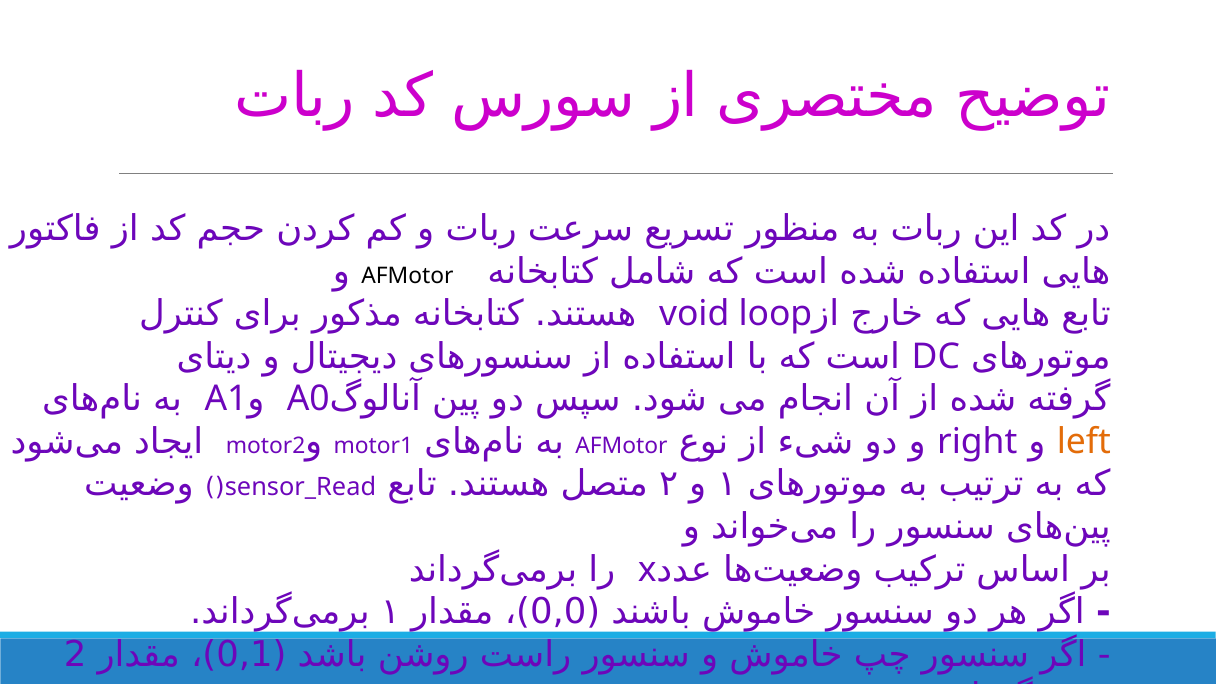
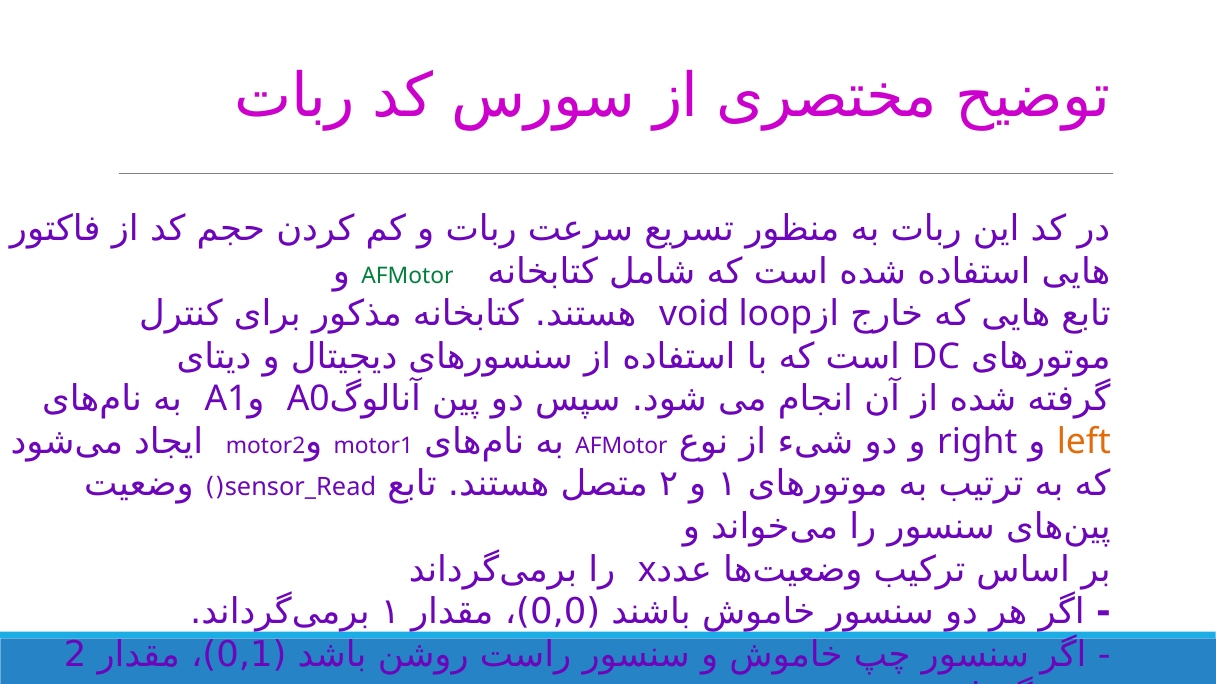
AFMotor at (407, 276) colour: black -> green
